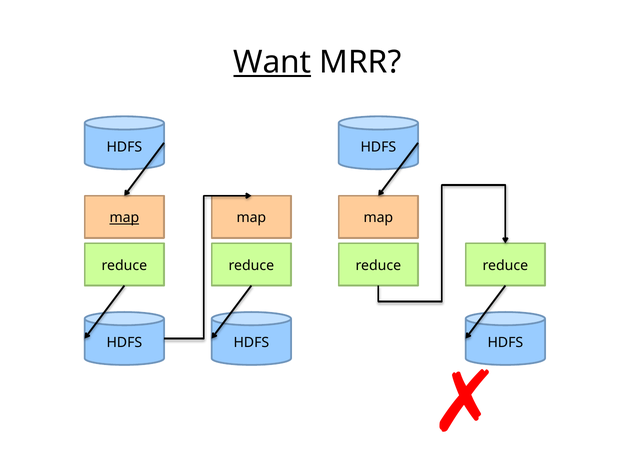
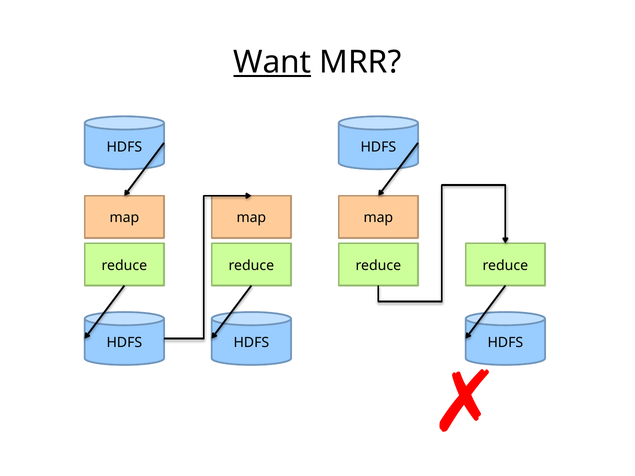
map at (124, 218) underline: present -> none
